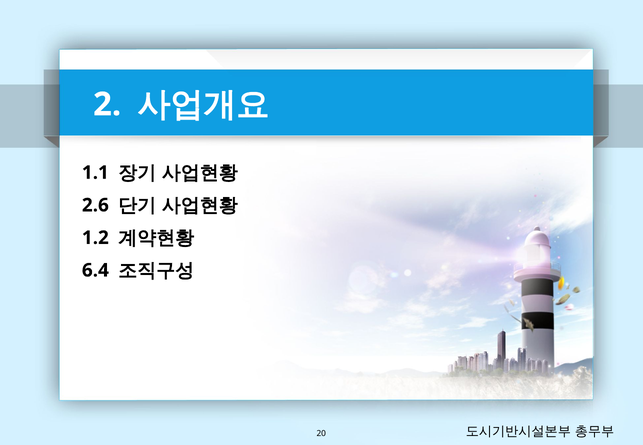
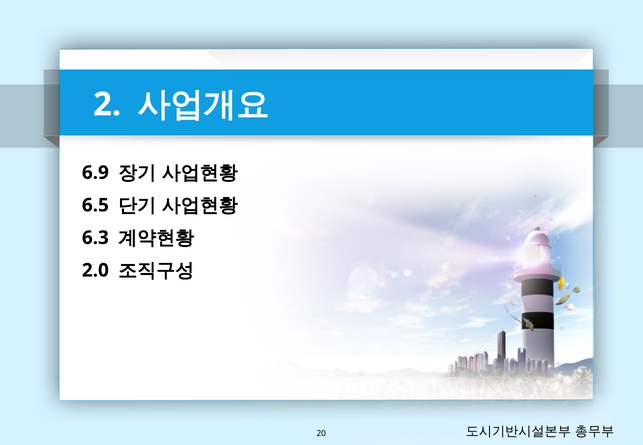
1.1: 1.1 -> 6.9
2.6: 2.6 -> 6.5
1.2: 1.2 -> 6.3
6.4: 6.4 -> 2.0
